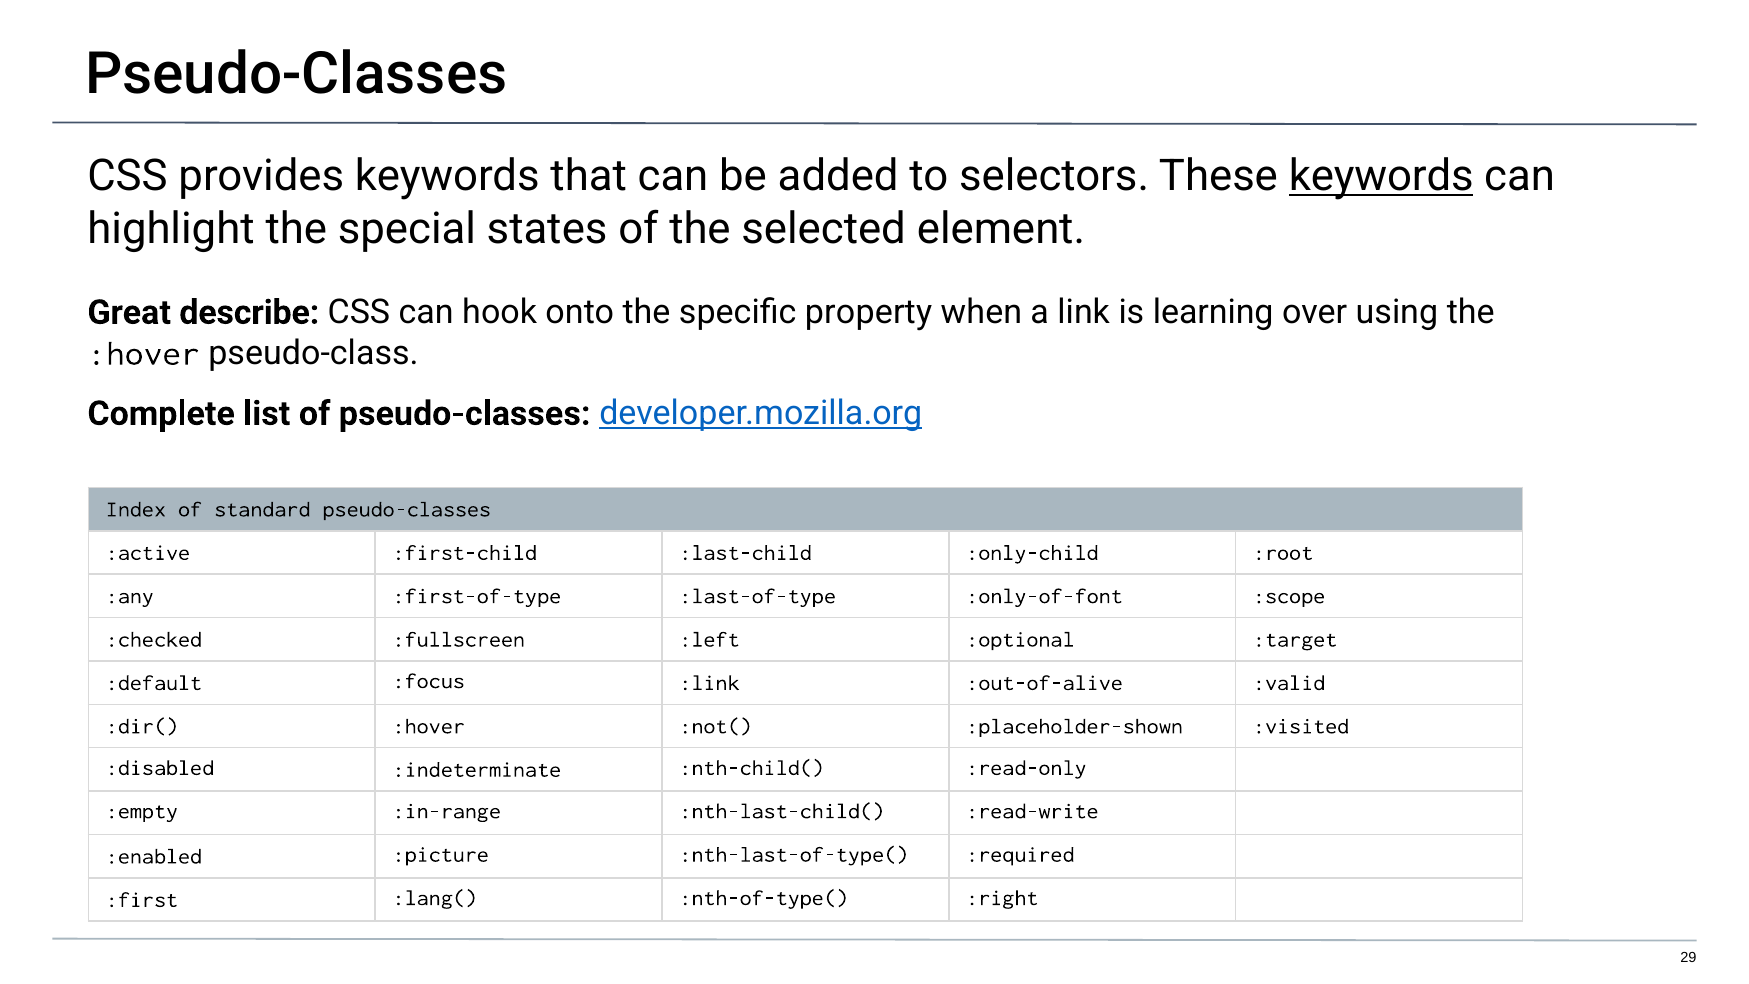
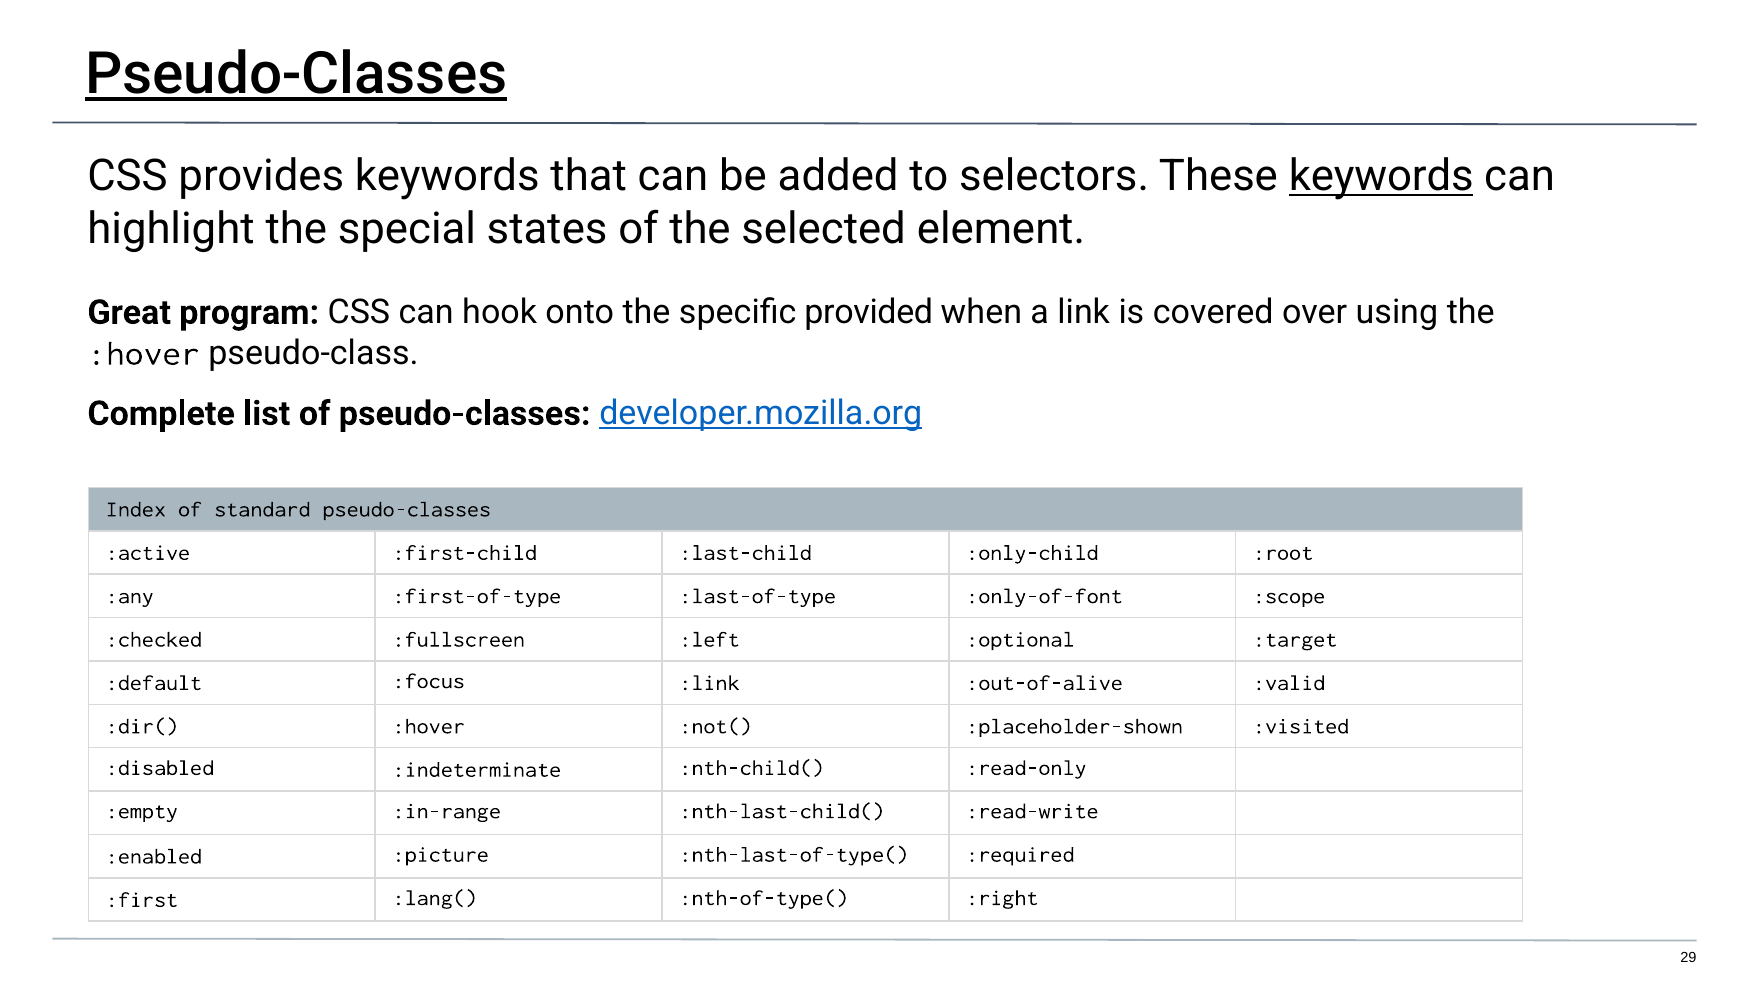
Pseudo-Classes at (296, 74) underline: none -> present
describe: describe -> program
property: property -> provided
learning: learning -> covered
